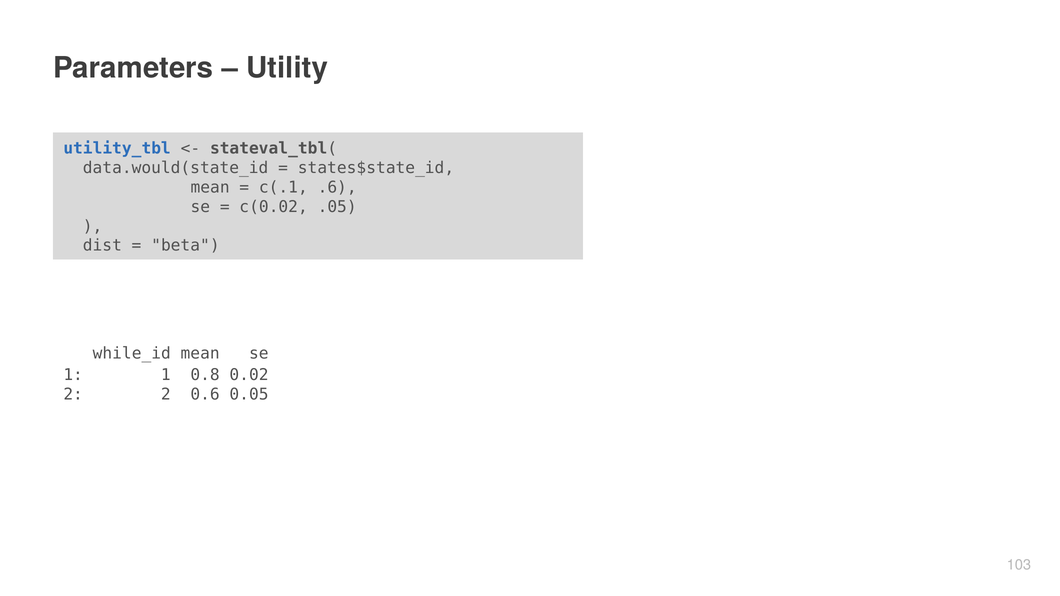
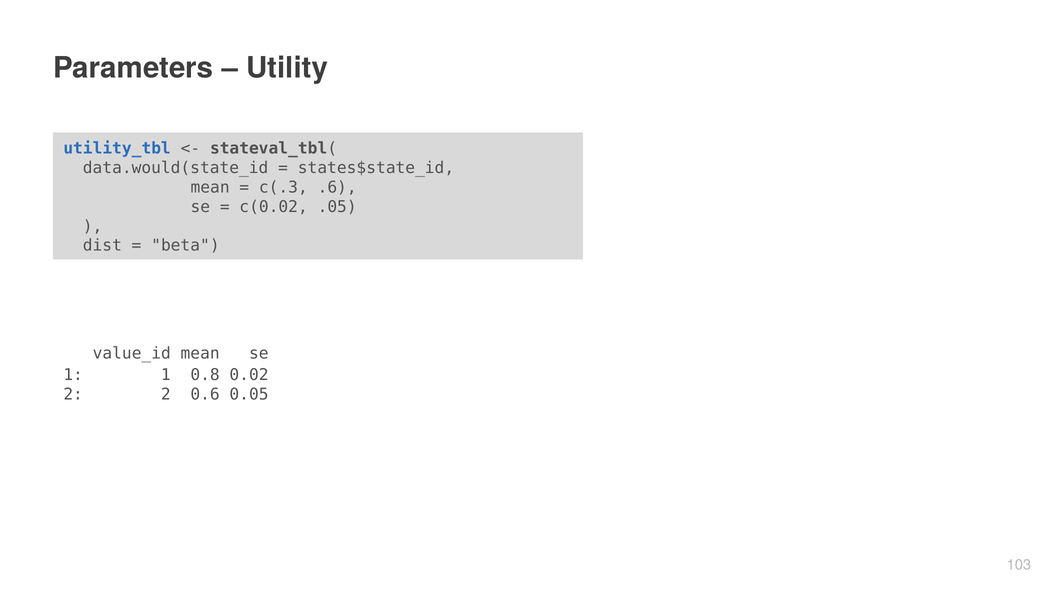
c(.1: c(.1 -> c(.3
while_id: while_id -> value_id
